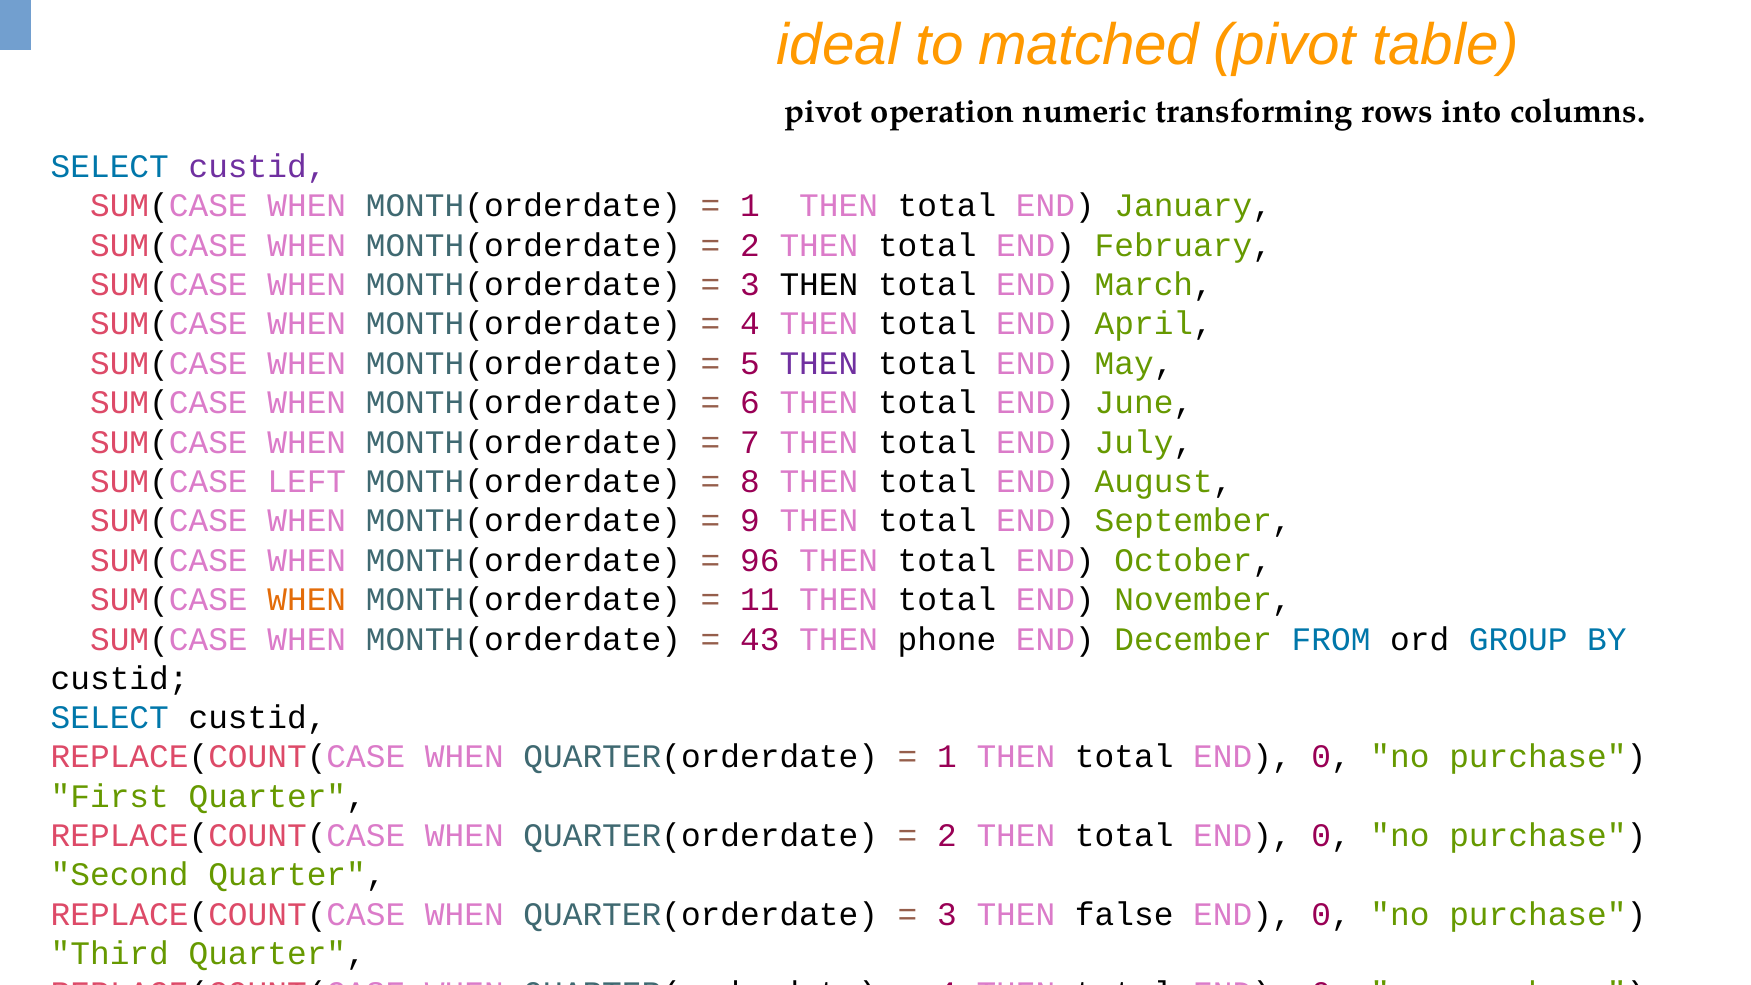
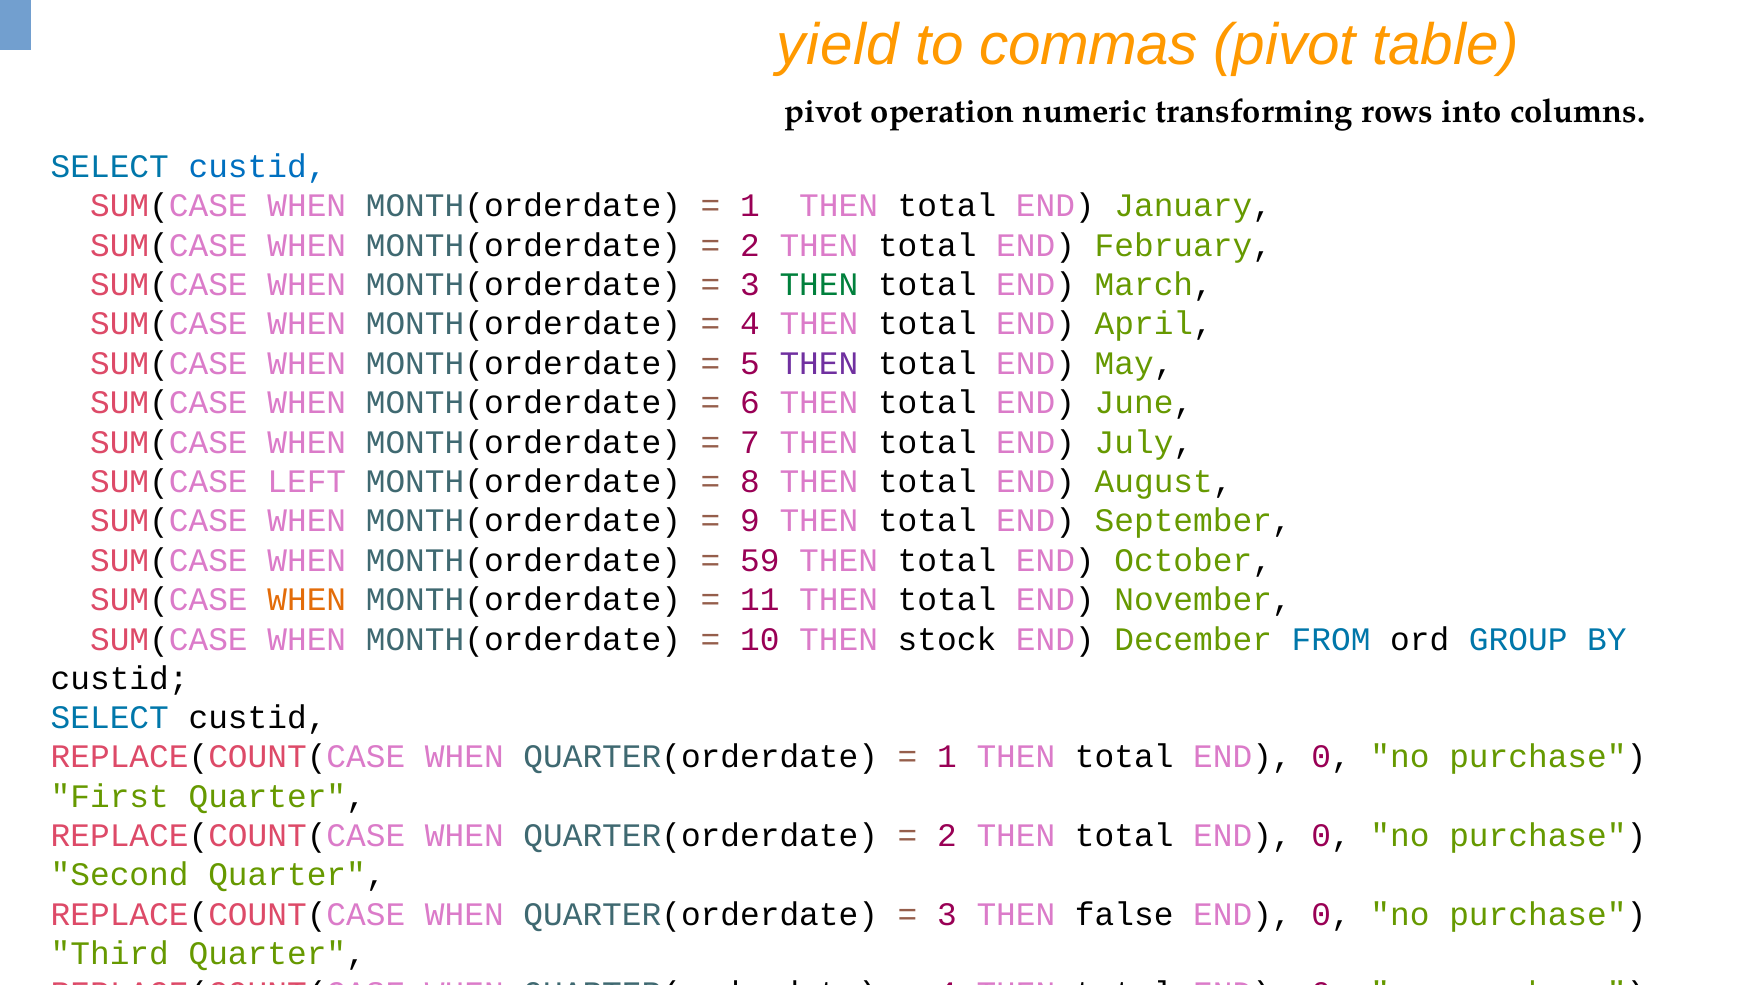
ideal: ideal -> yield
matched: matched -> commas
custid at (258, 166) colour: purple -> blue
THEN at (819, 285) colour: black -> green
96: 96 -> 59
43: 43 -> 10
phone: phone -> stock
